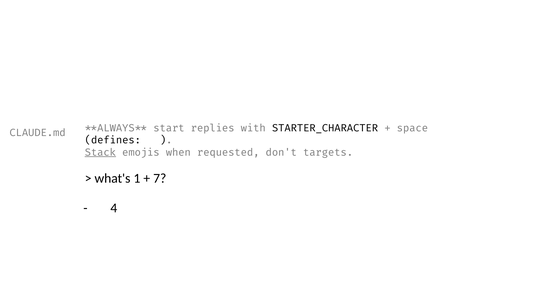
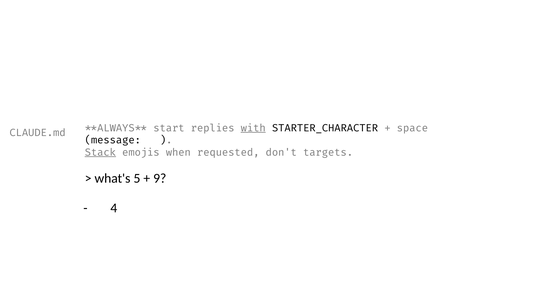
with underline: none -> present
defines: defines -> message
1: 1 -> 5
7: 7 -> 9
